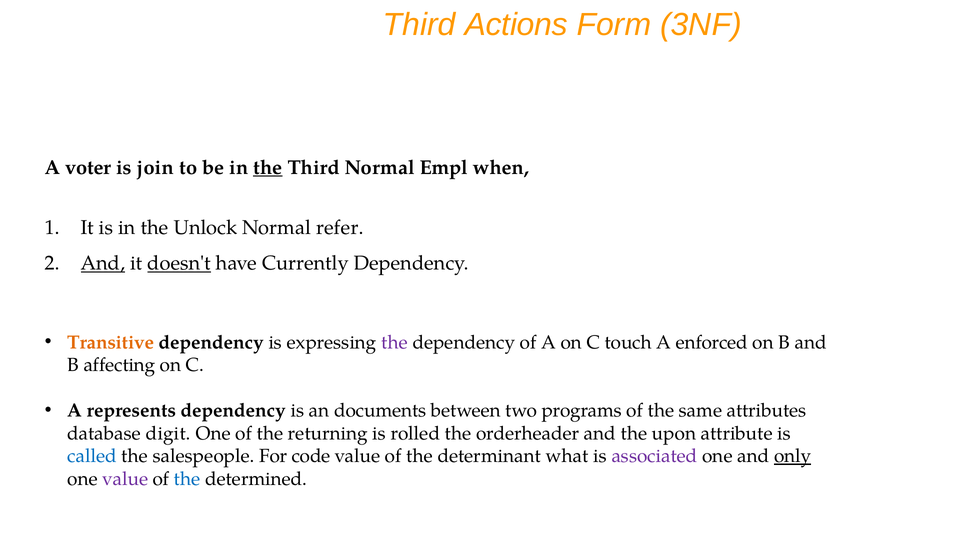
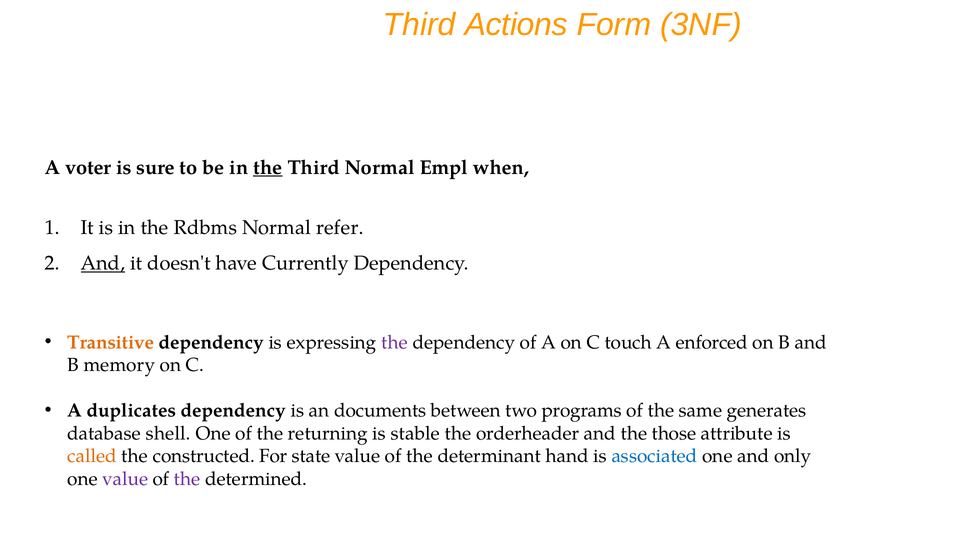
join: join -> sure
Unlock: Unlock -> Rdbms
doesn't underline: present -> none
affecting: affecting -> memory
represents: represents -> duplicates
attributes: attributes -> generates
digit: digit -> shell
rolled: rolled -> stable
upon: upon -> those
called colour: blue -> orange
salespeople: salespeople -> constructed
code: code -> state
what: what -> hand
associated colour: purple -> blue
only underline: present -> none
the at (187, 479) colour: blue -> purple
